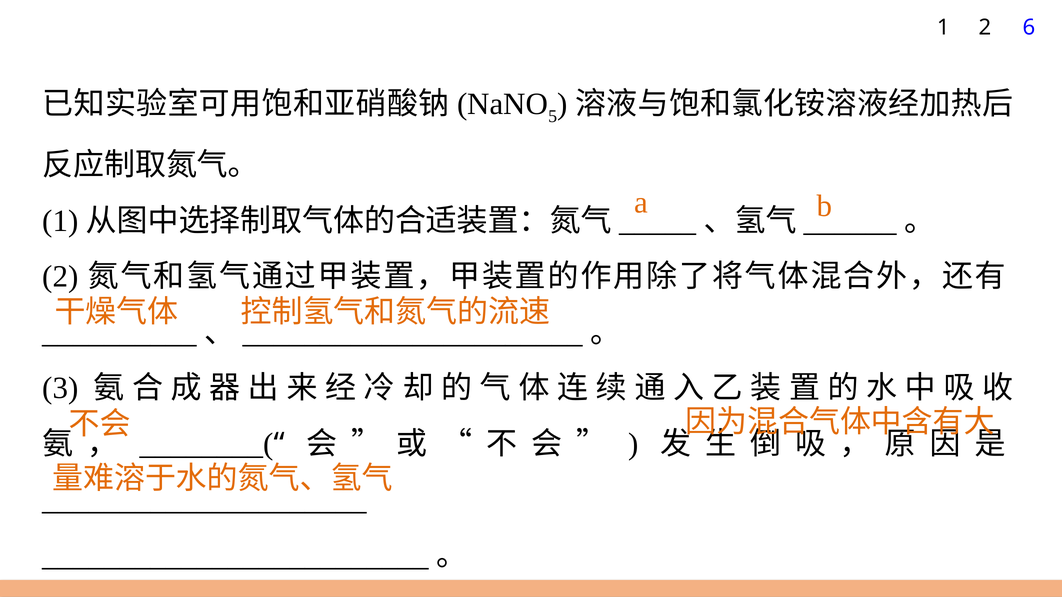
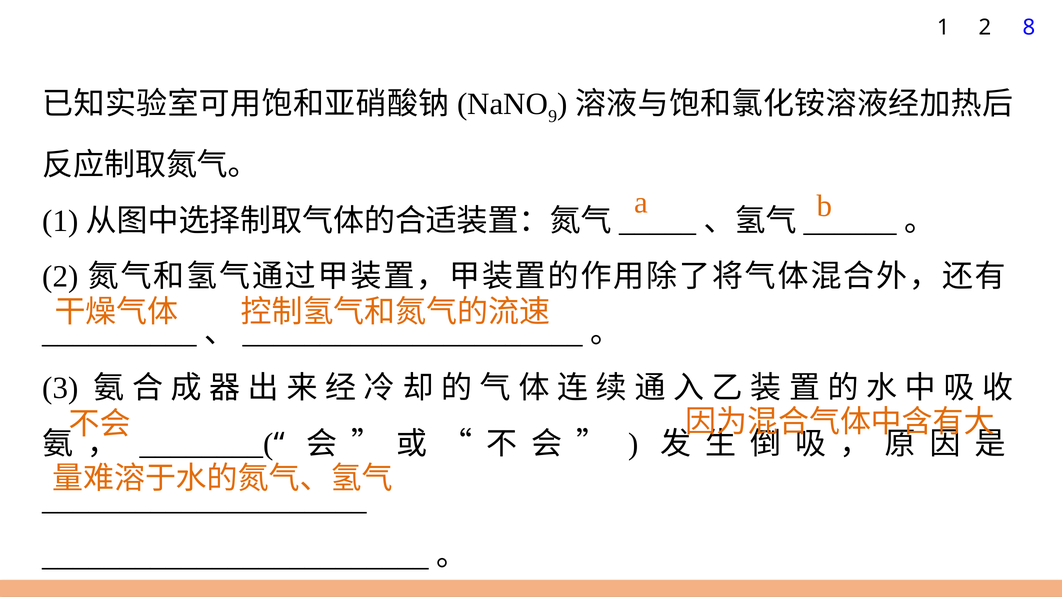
6: 6 -> 8
5: 5 -> 9
